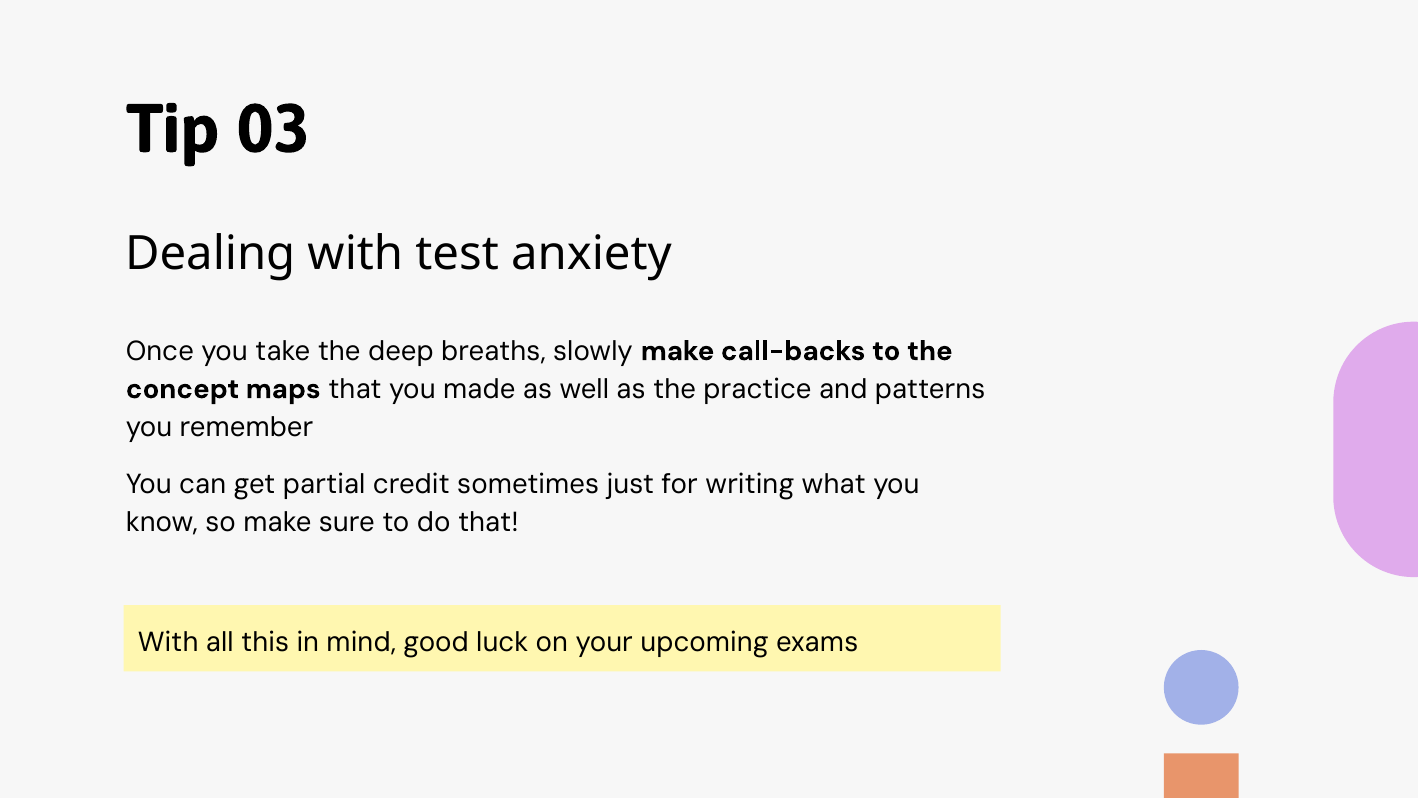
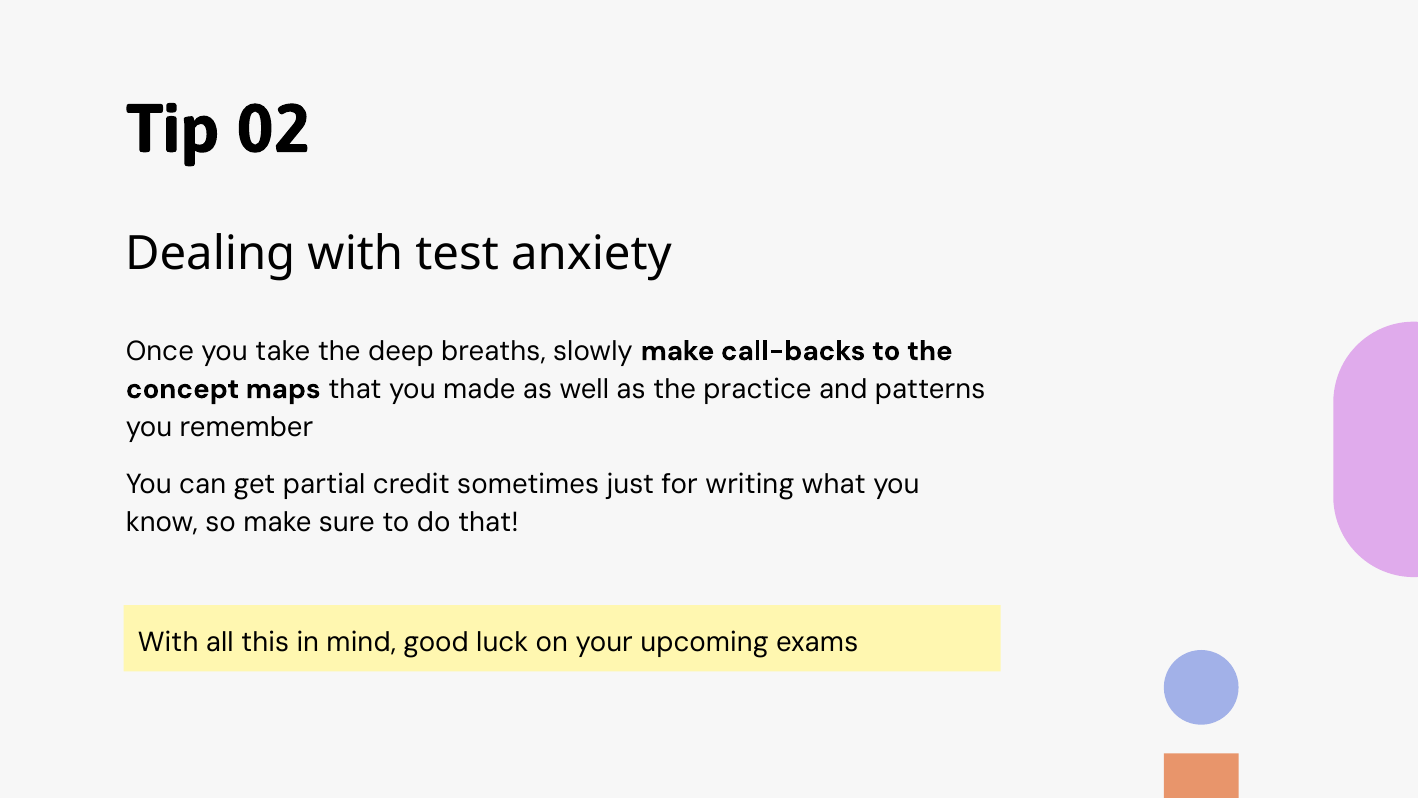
03: 03 -> 02
